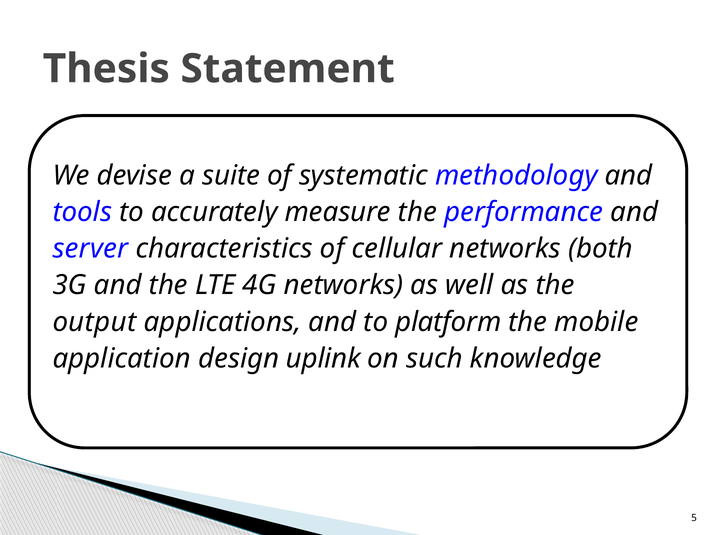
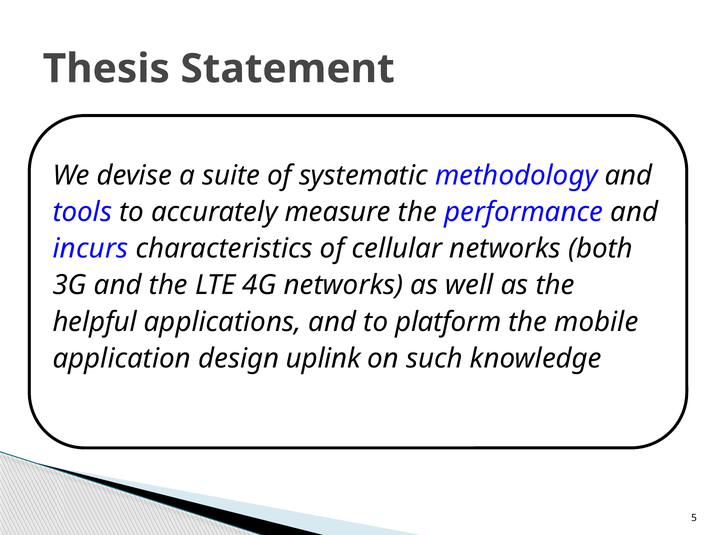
server: server -> incurs
output: output -> helpful
